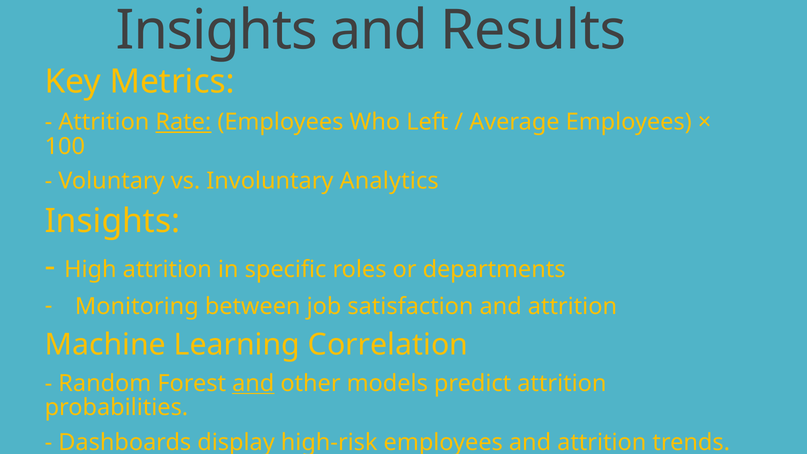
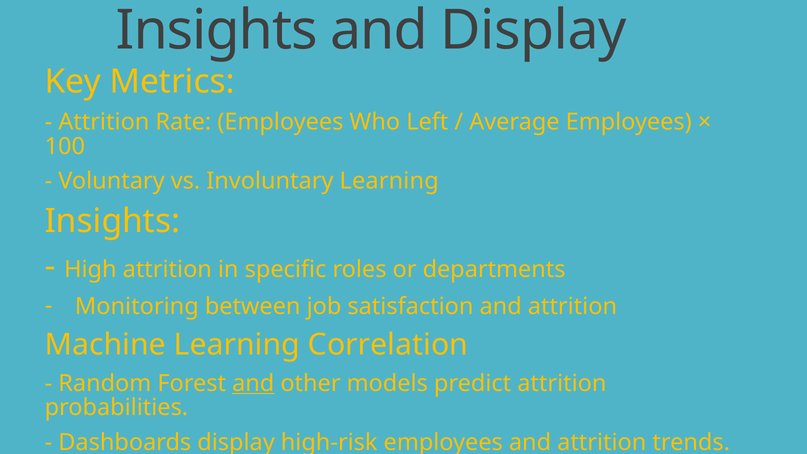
and Results: Results -> Display
Rate underline: present -> none
Involuntary Analytics: Analytics -> Learning
